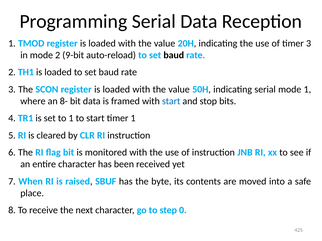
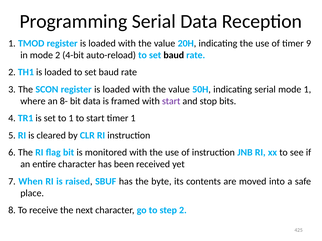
timer 3: 3 -> 9
9-bit: 9-bit -> 4-bit
start at (171, 101) colour: blue -> purple
step 0: 0 -> 2
